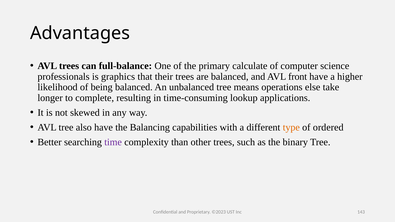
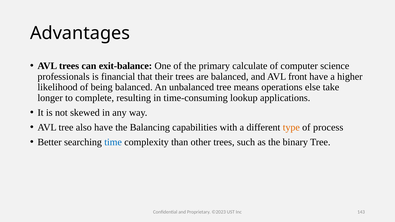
full-balance: full-balance -> exit-balance
graphics: graphics -> financial
ordered: ordered -> process
time colour: purple -> blue
